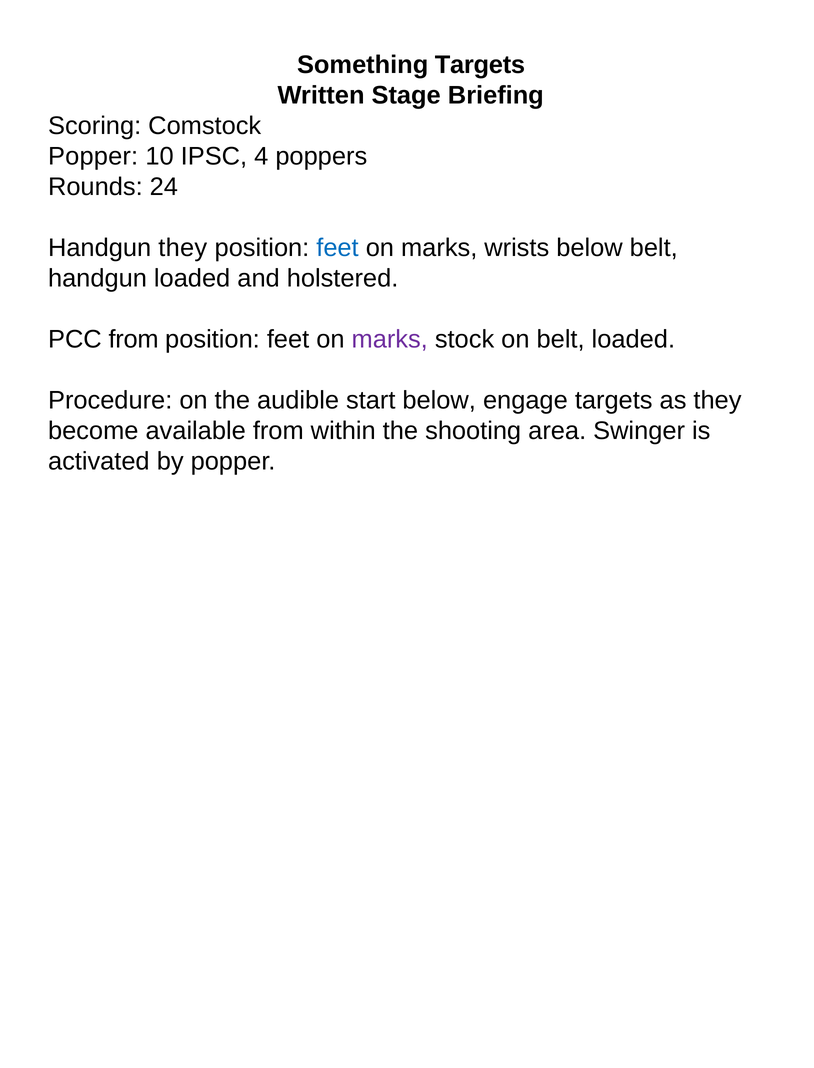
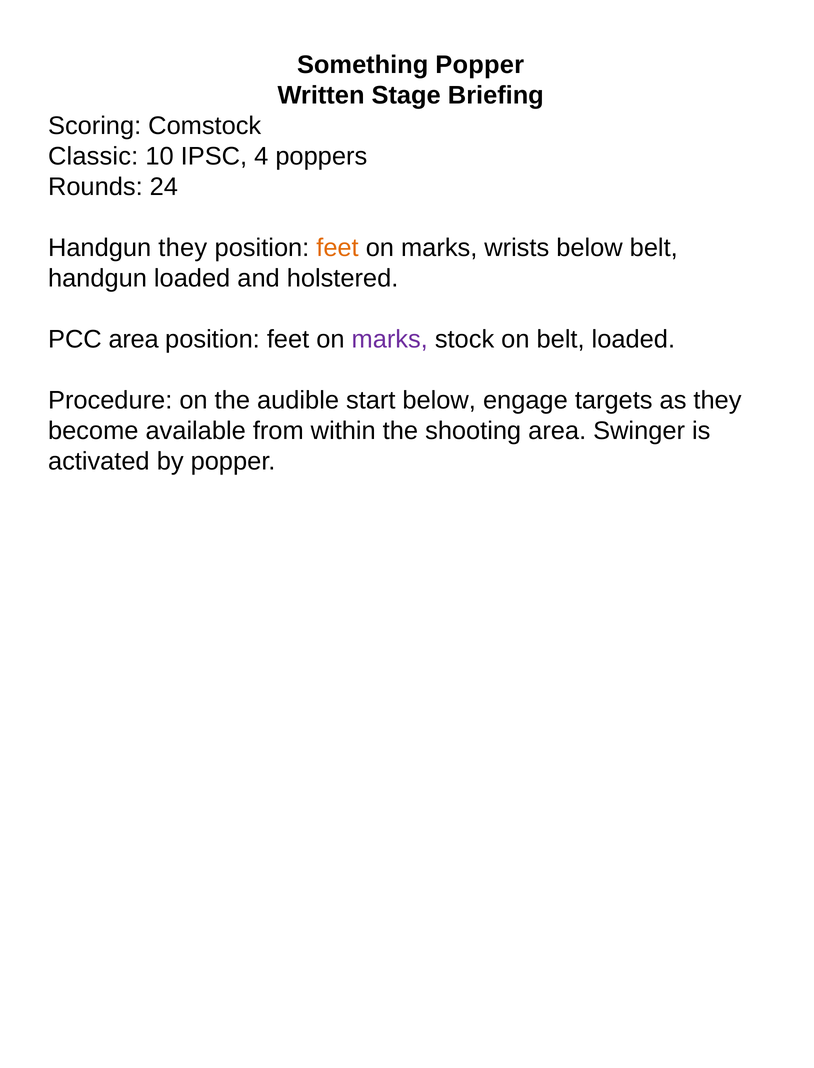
Something Targets: Targets -> Popper
Popper at (93, 156): Popper -> Classic
feet at (338, 248) colour: blue -> orange
PCC from: from -> area
